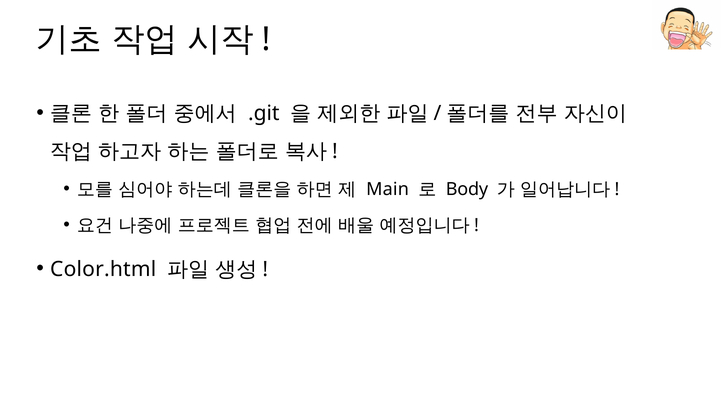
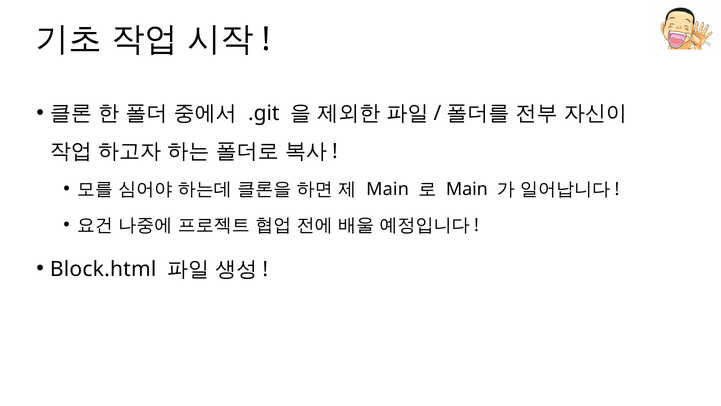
Body at (467, 189): Body -> Main
Color.html: Color.html -> Block.html
